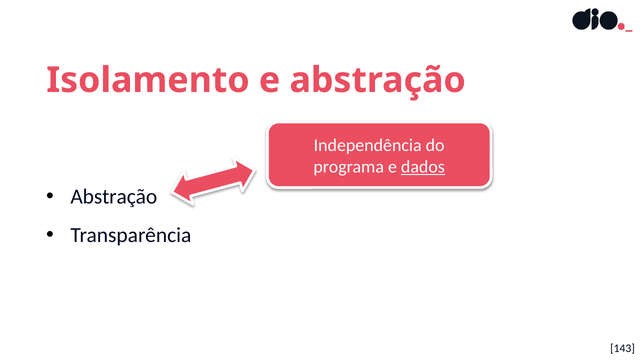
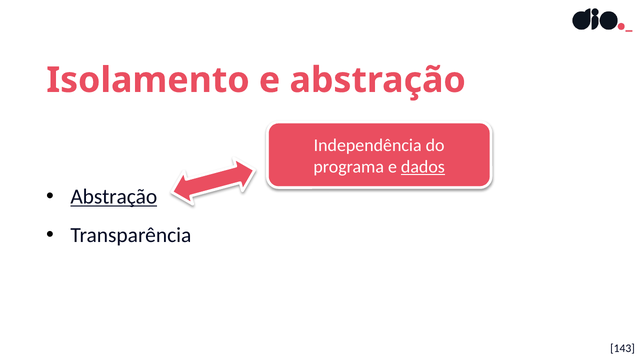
Abstração at (114, 197) underline: none -> present
